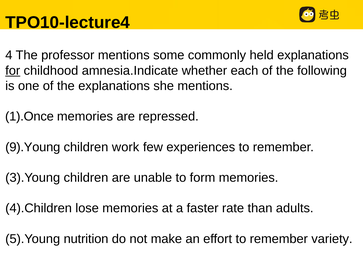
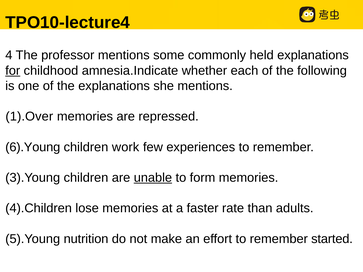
1).Once: 1).Once -> 1).Over
9).Young: 9).Young -> 6).Young
unable underline: none -> present
variety: variety -> started
